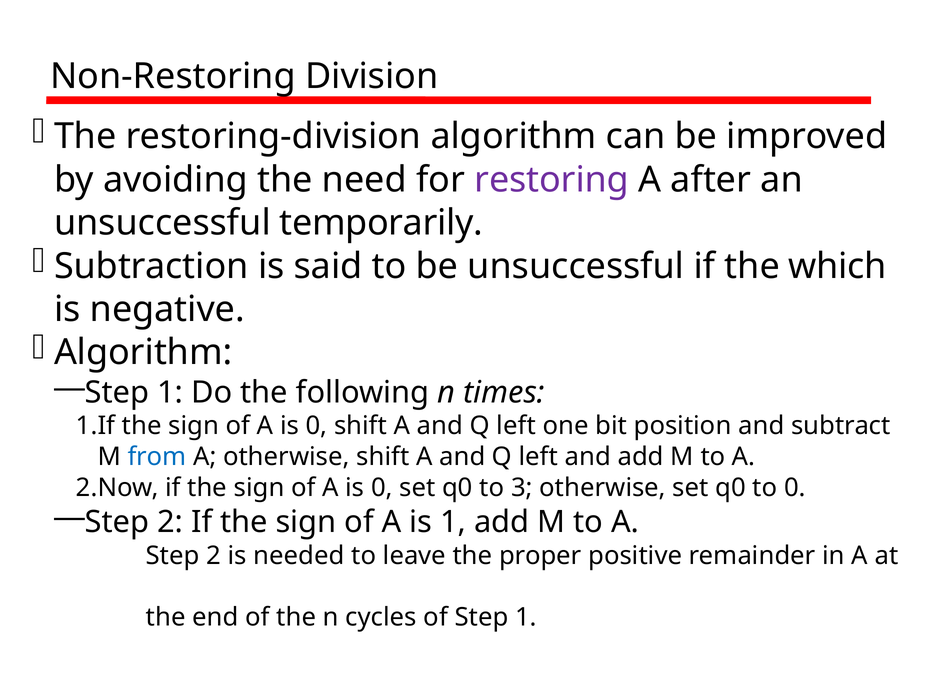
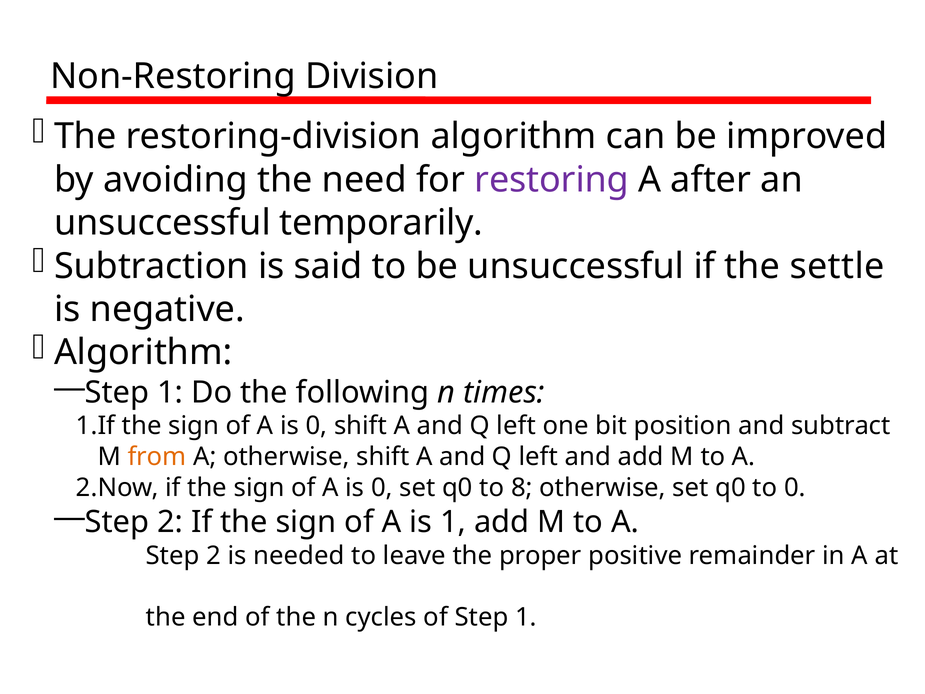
which: which -> settle
from colour: blue -> orange
3: 3 -> 8
